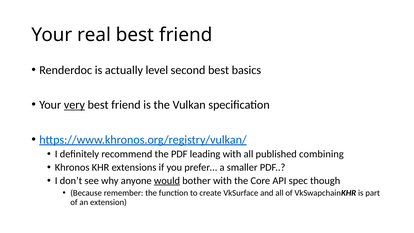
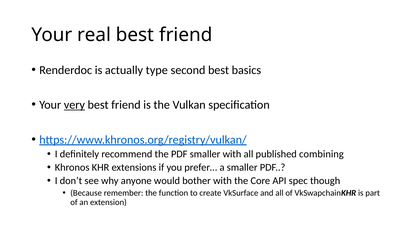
level: level -> type
PDF leading: leading -> smaller
would underline: present -> none
